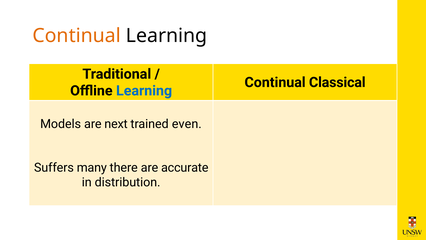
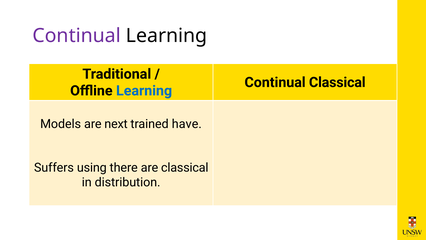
Continual at (77, 36) colour: orange -> purple
even: even -> have
many: many -> using
are accurate: accurate -> classical
